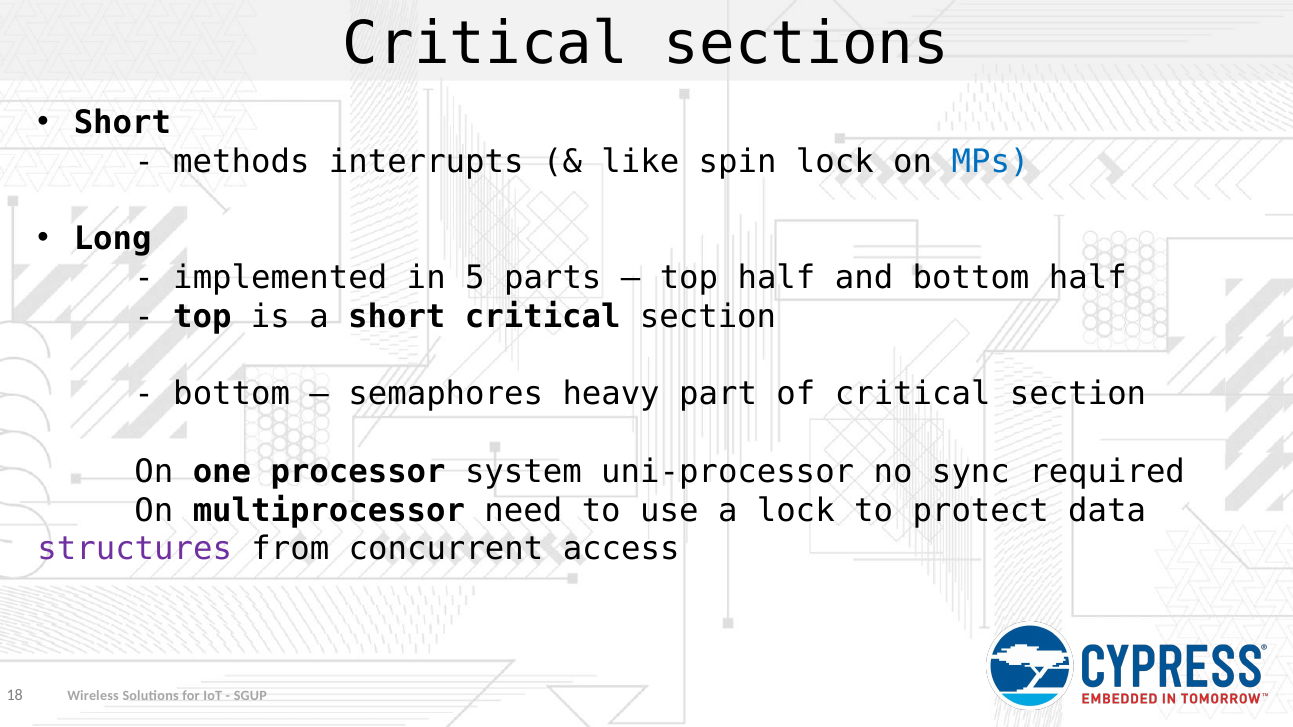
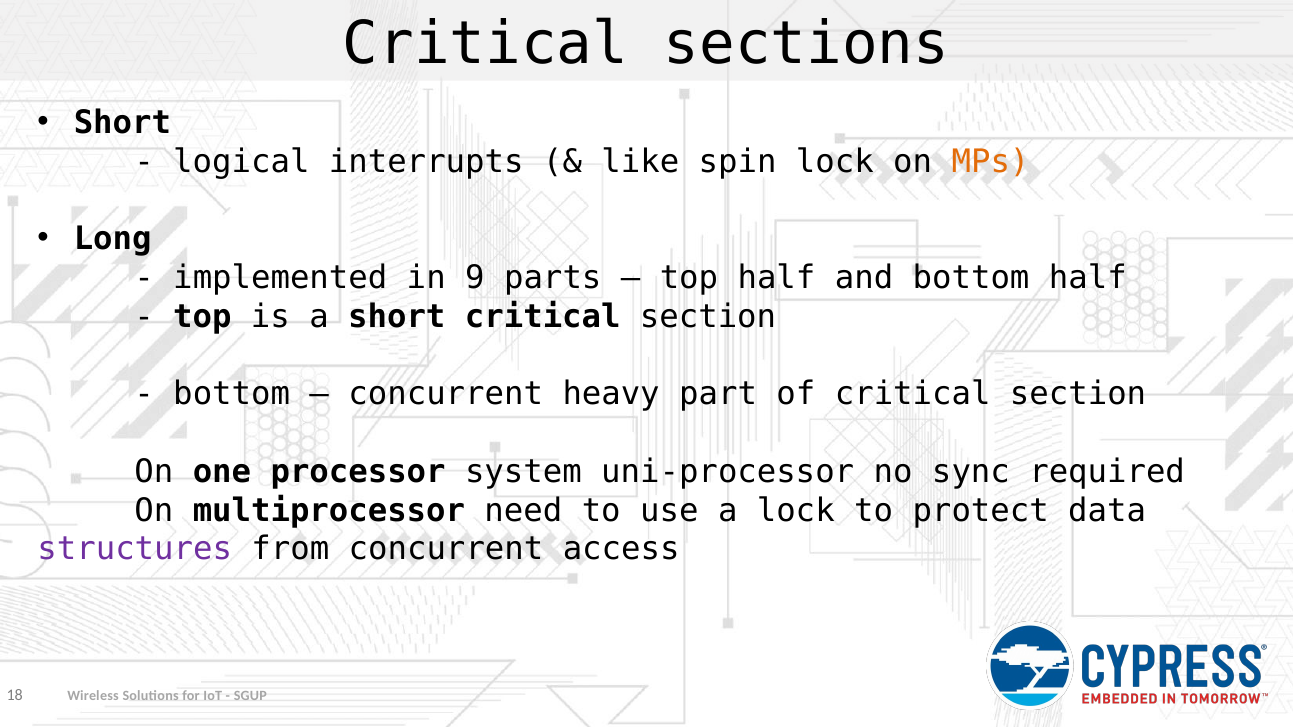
methods: methods -> logical
MPs colour: blue -> orange
5: 5 -> 9
semaphores at (446, 394): semaphores -> concurrent
